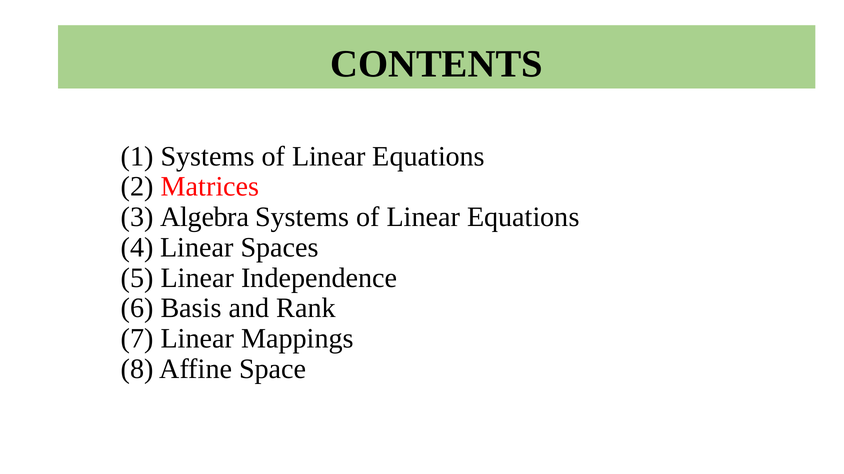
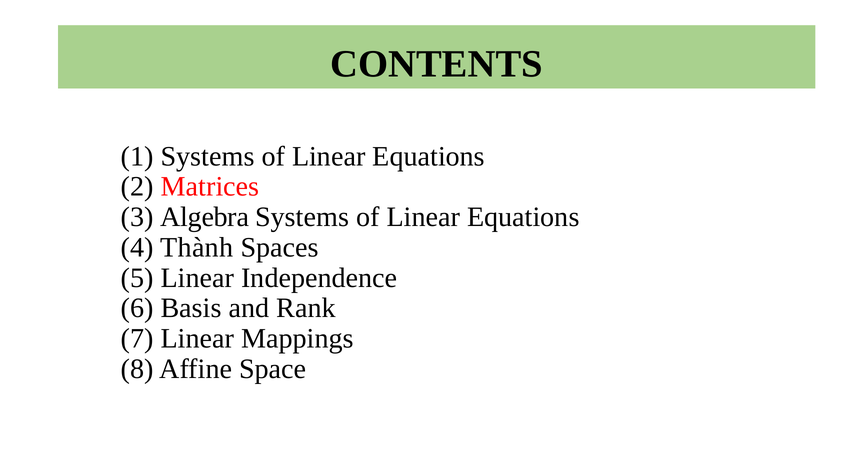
4 Linear: Linear -> Thành
